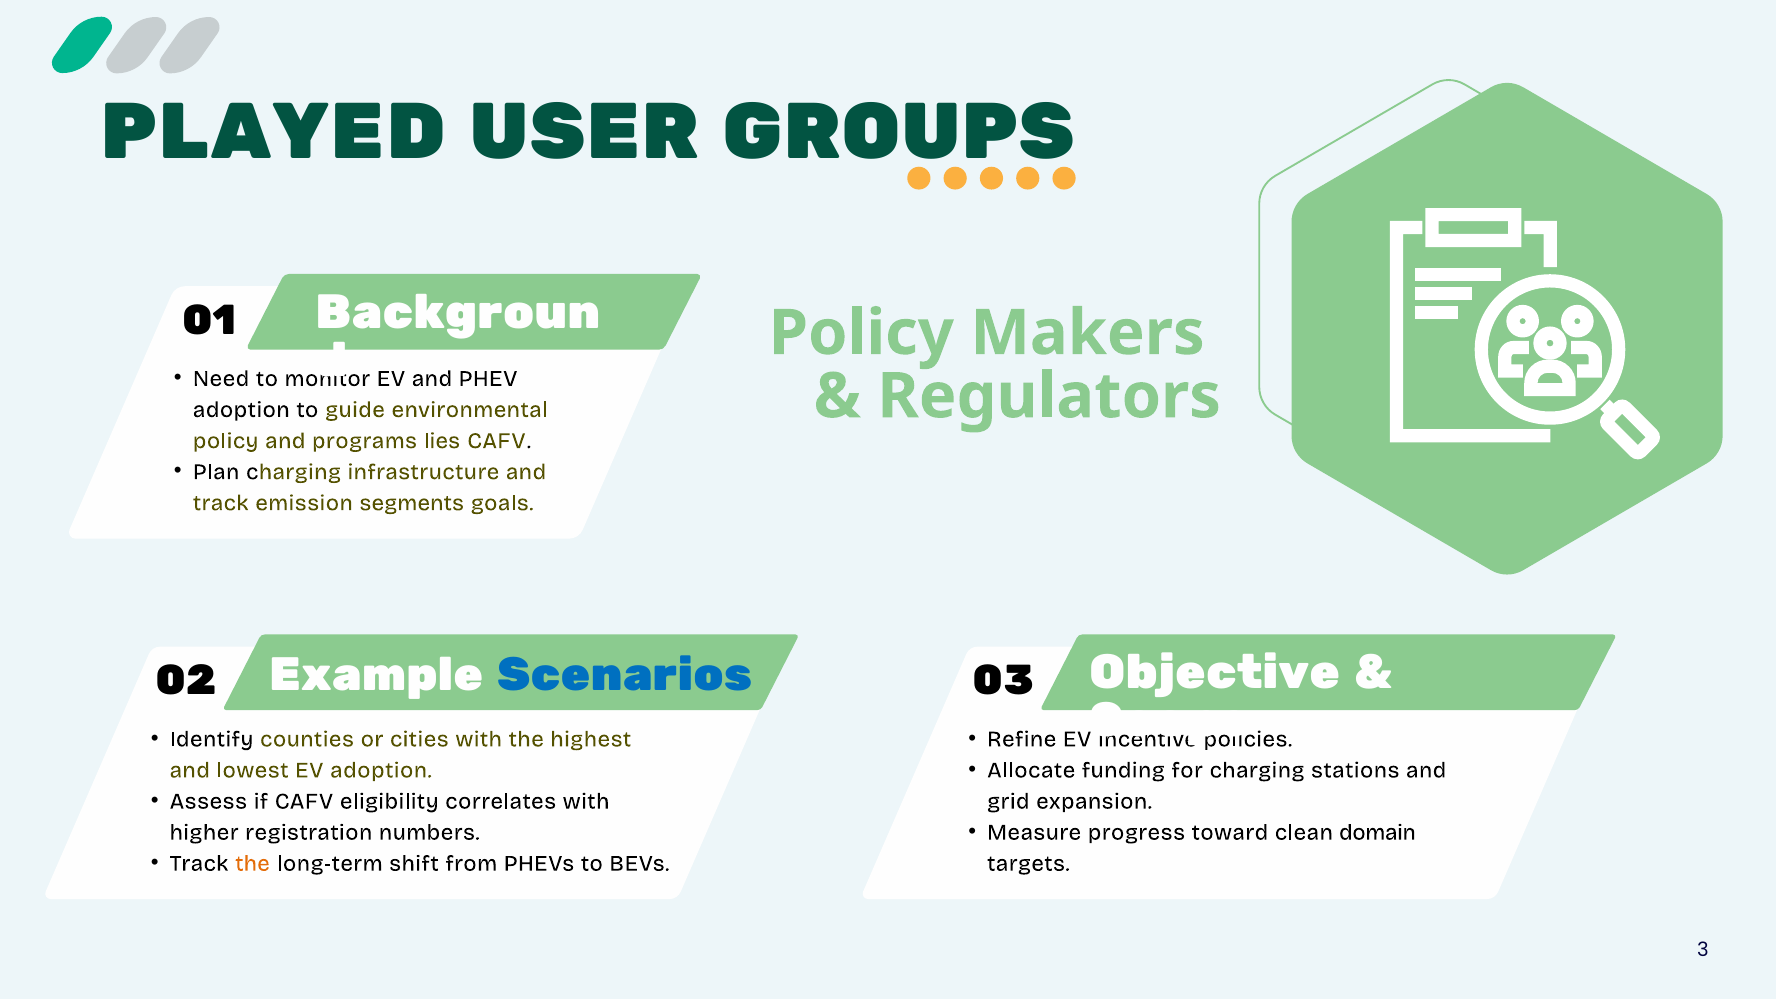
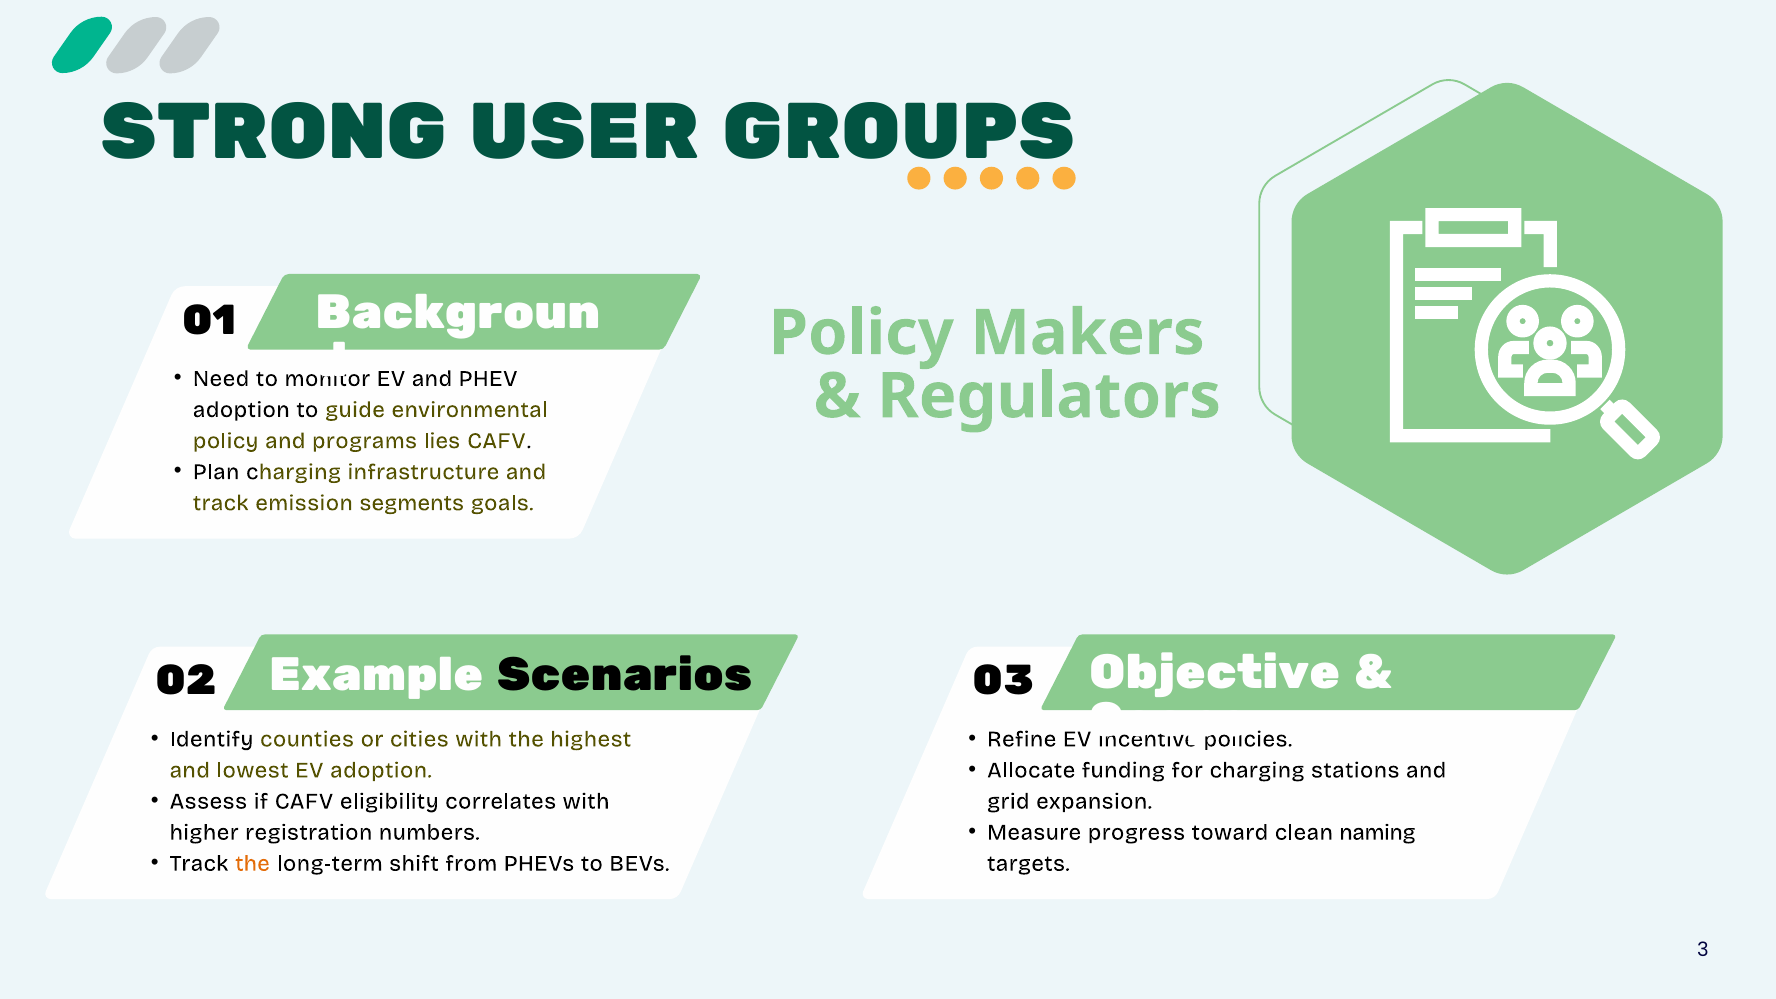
PLAYED: PLAYED -> STRONG
Scenarios colour: blue -> black
domain: domain -> naming
